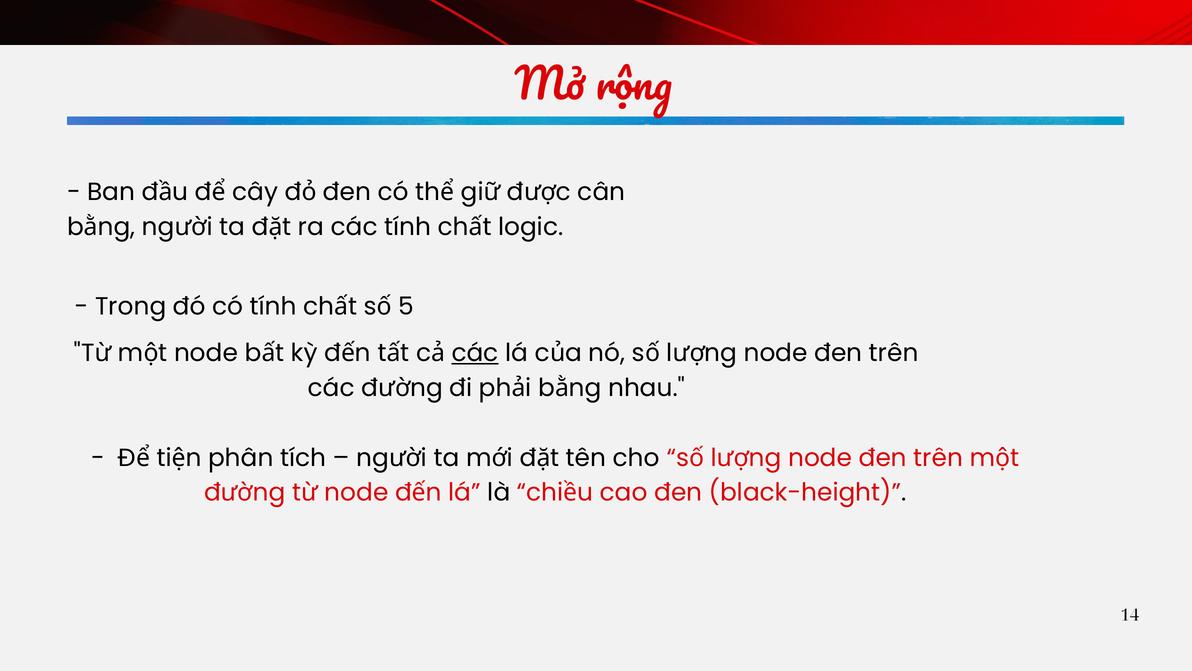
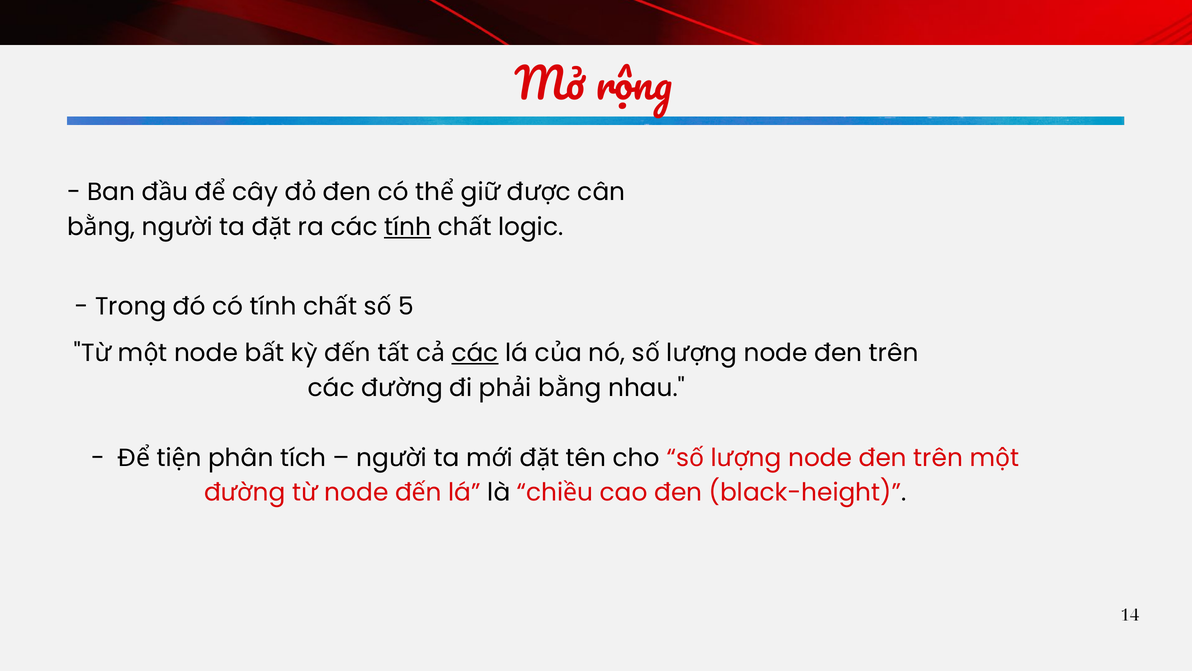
tính at (408, 227) underline: none -> present
